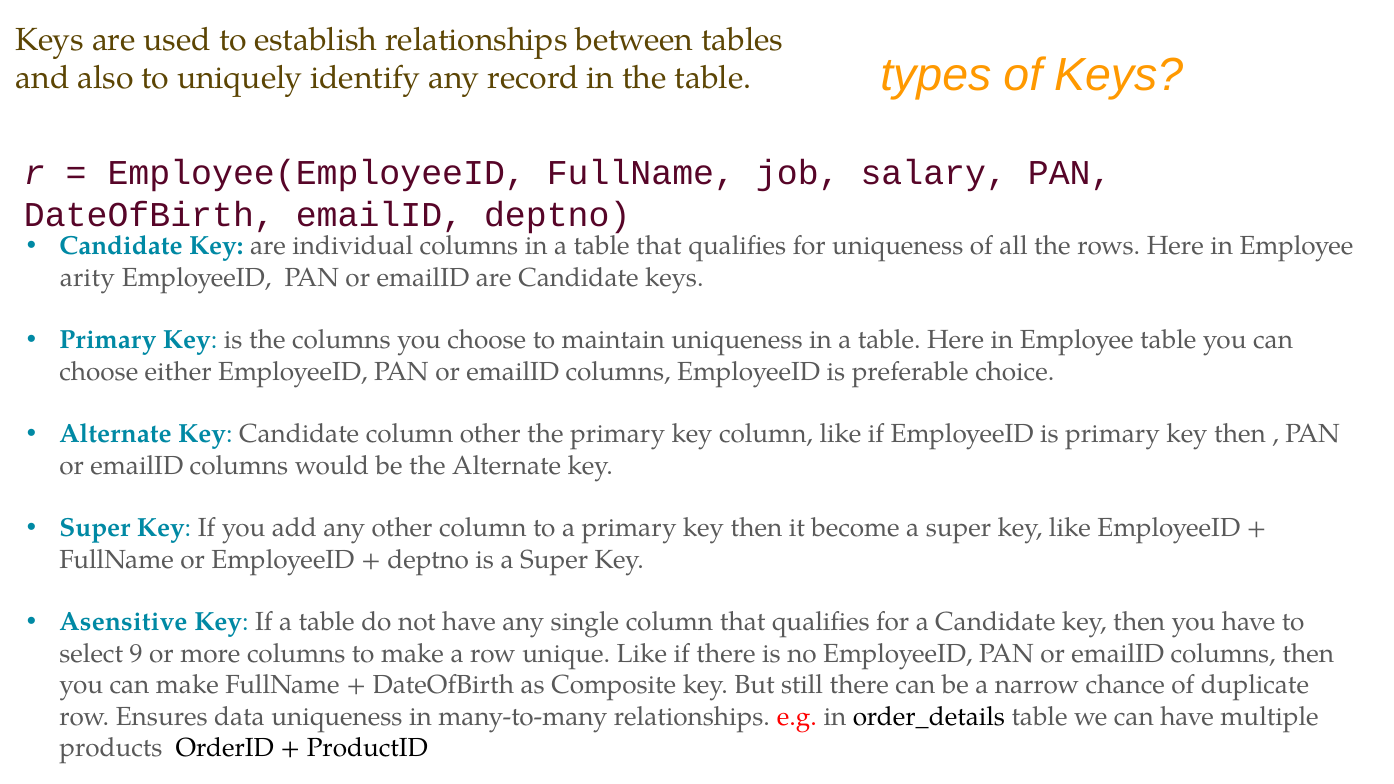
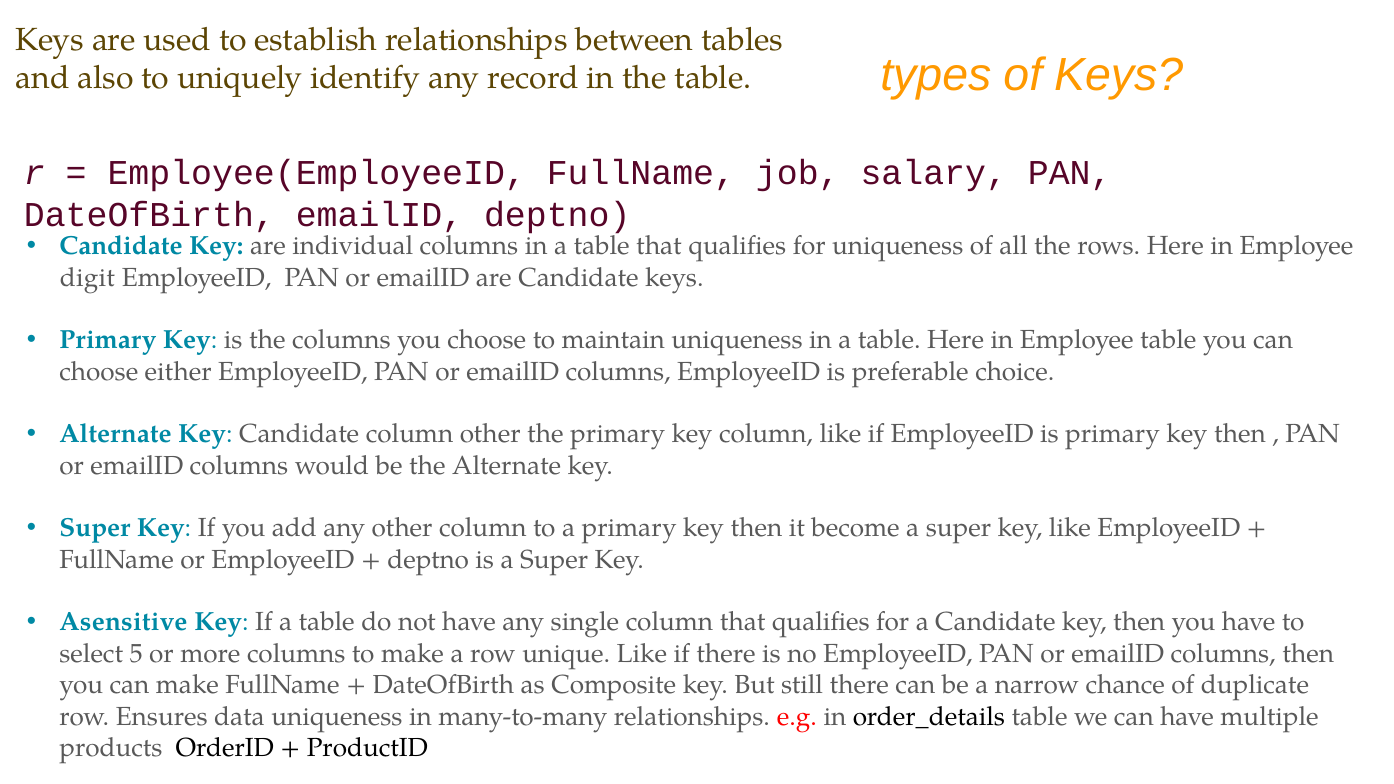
arity: arity -> digit
9: 9 -> 5
